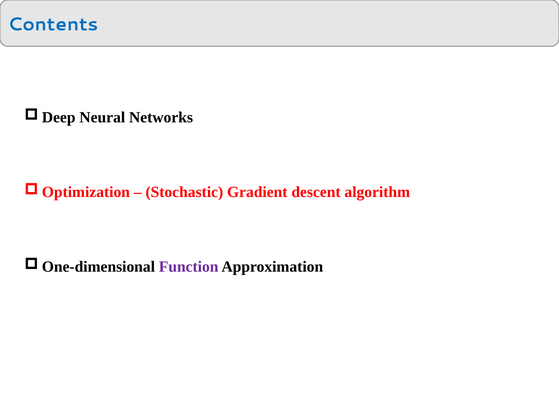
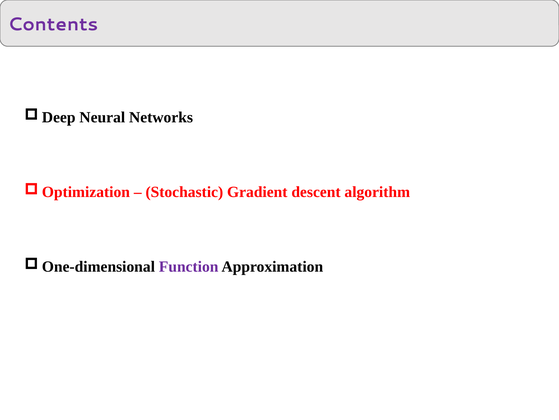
Contents colour: blue -> purple
